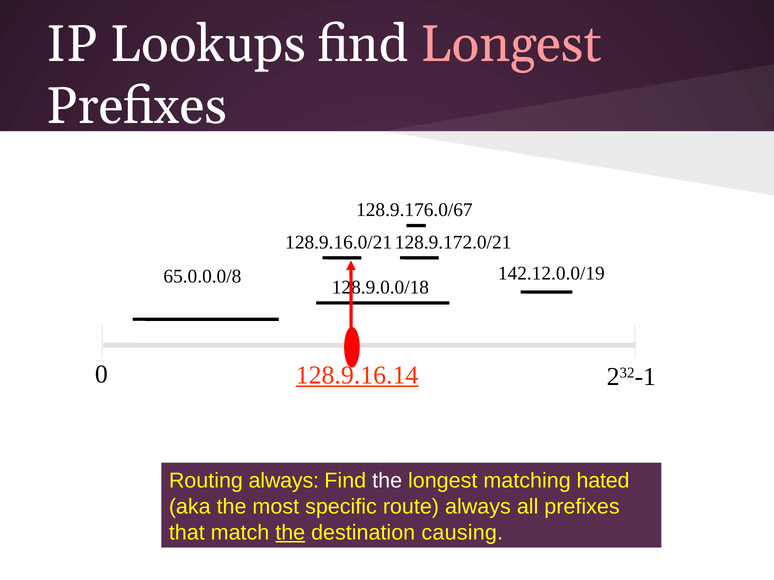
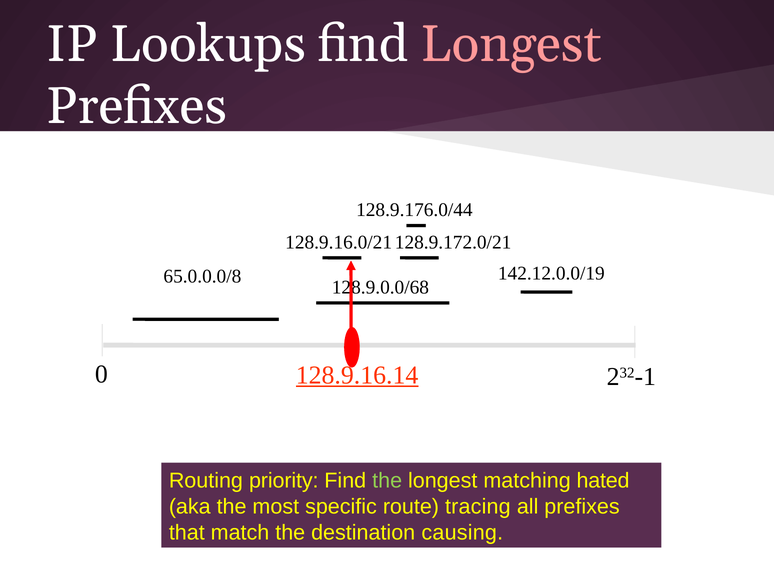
128.9.176.0/67: 128.9.176.0/67 -> 128.9.176.0/44
128.9.0.0/18: 128.9.0.0/18 -> 128.9.0.0/68
Routing always: always -> priority
the at (387, 481) colour: white -> light green
route always: always -> tracing
the at (290, 533) underline: present -> none
